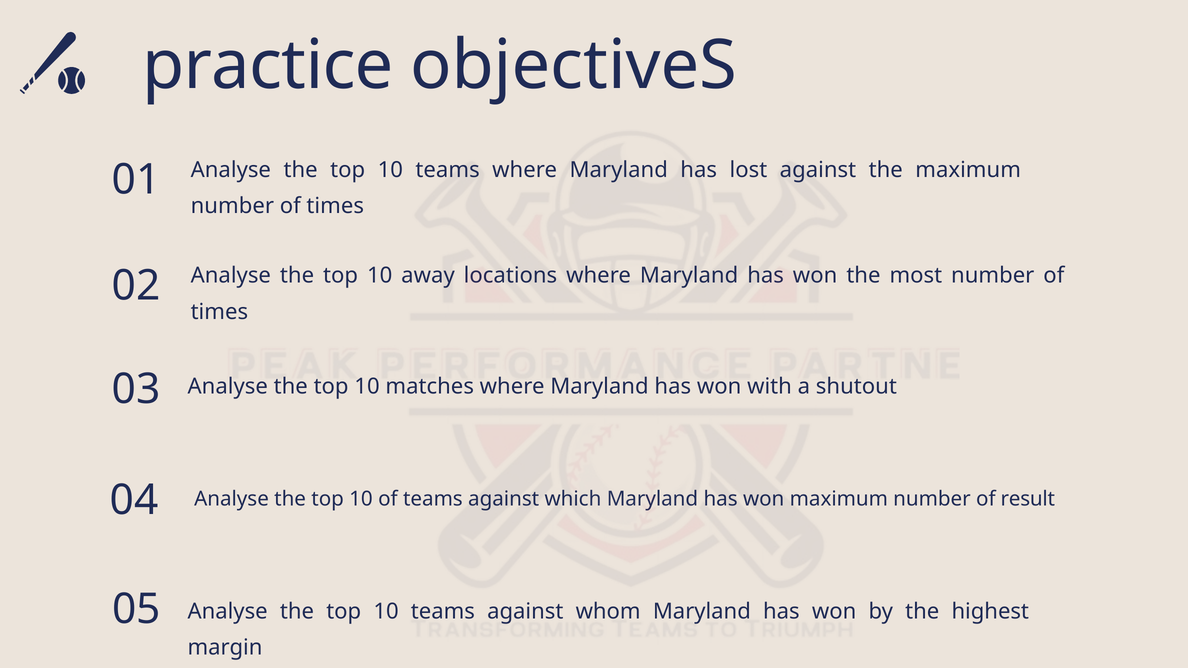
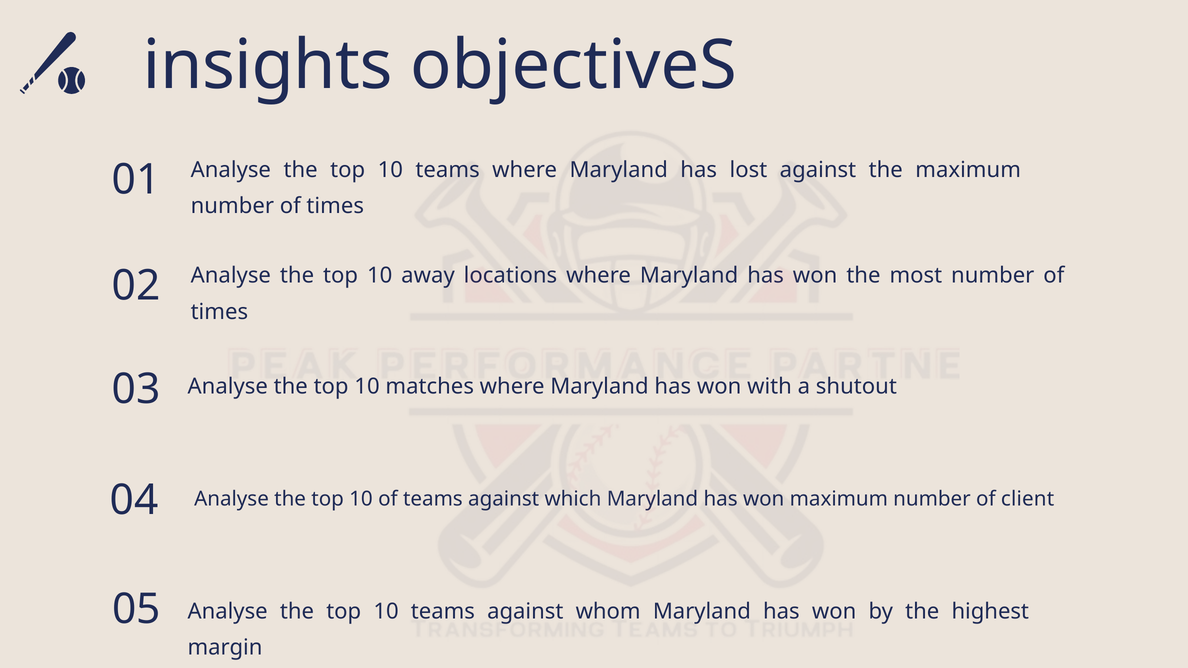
practice: practice -> insights
result: result -> client
